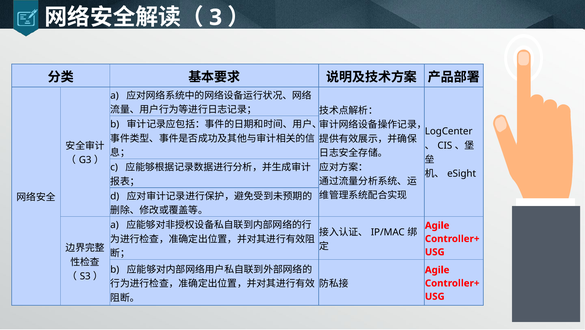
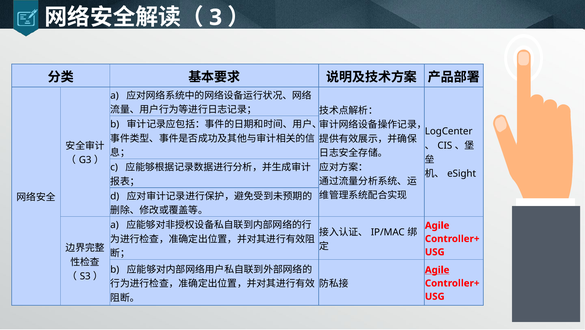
Agile at (437, 270) underline: none -> present
